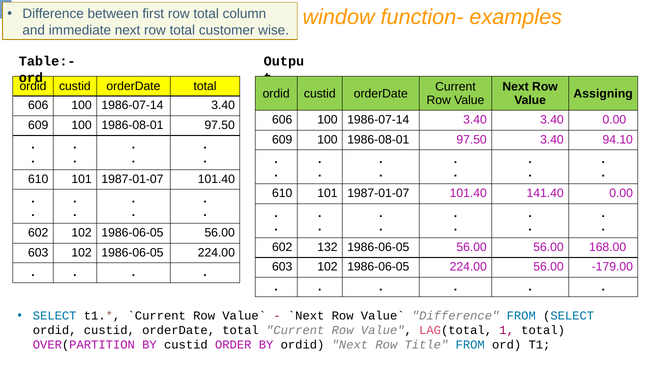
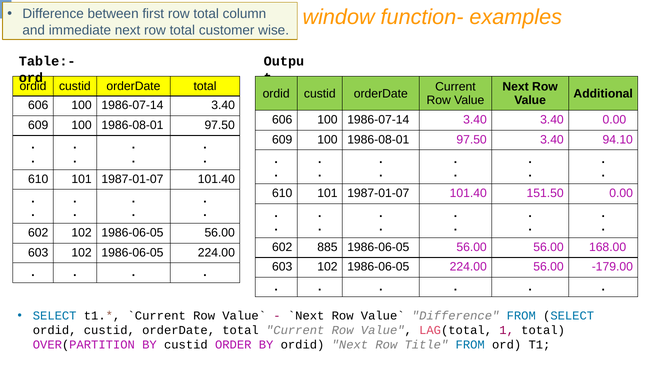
Assigning: Assigning -> Additional
141.40: 141.40 -> 151.50
132: 132 -> 885
